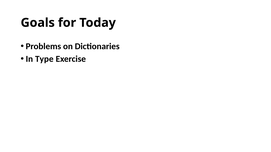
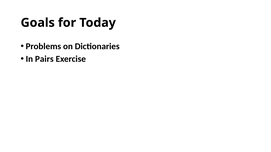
Type: Type -> Pairs
